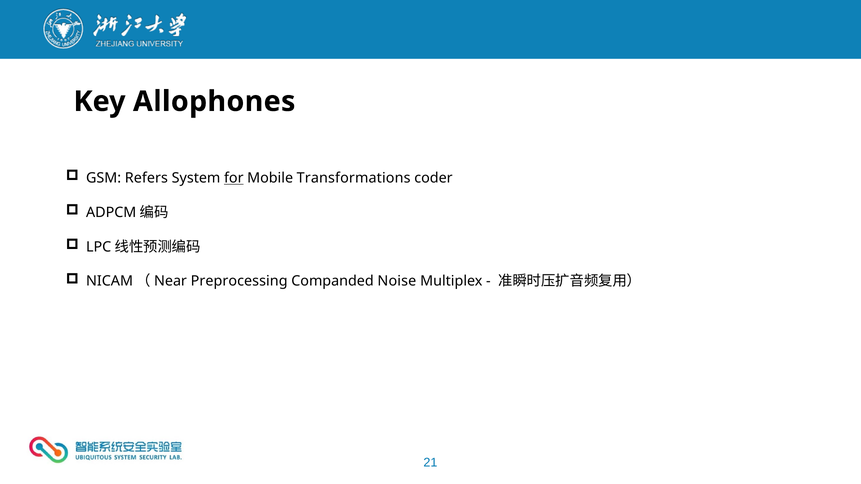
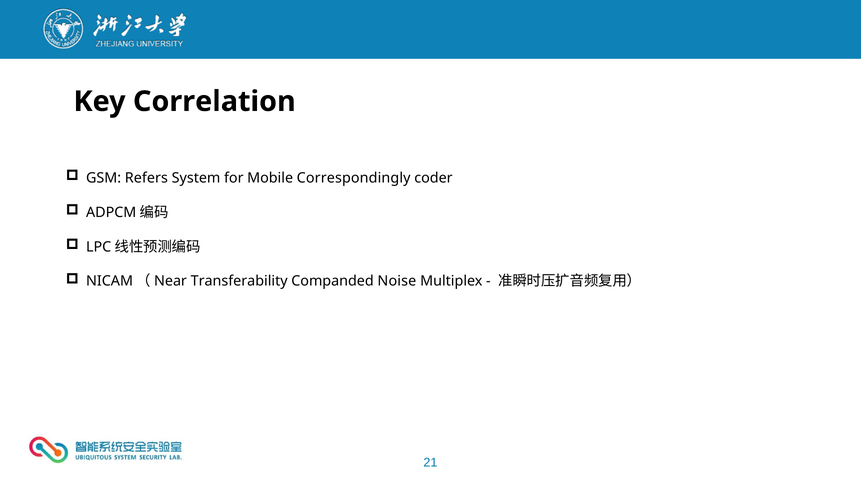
Allophones: Allophones -> Correlation
for underline: present -> none
Transformations: Transformations -> Correspondingly
Preprocessing: Preprocessing -> Transferability
